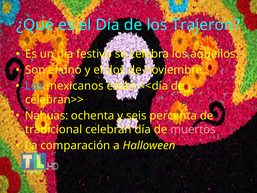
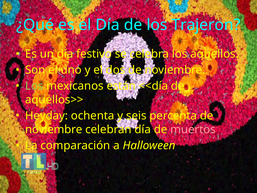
Los at (34, 86) colour: light blue -> light green
celebran>>: celebran>> -> aquellos>>
Nahuas: Nahuas -> Heyday
tradicional at (54, 129): tradicional -> noviembre
